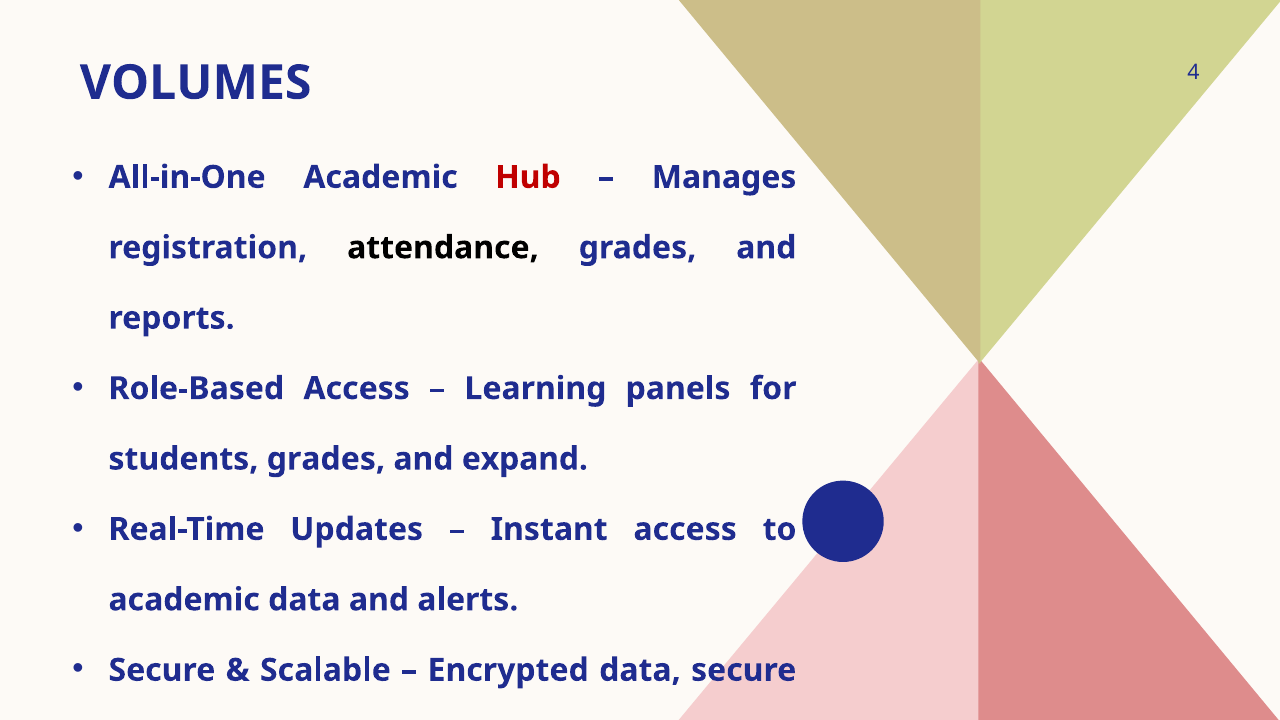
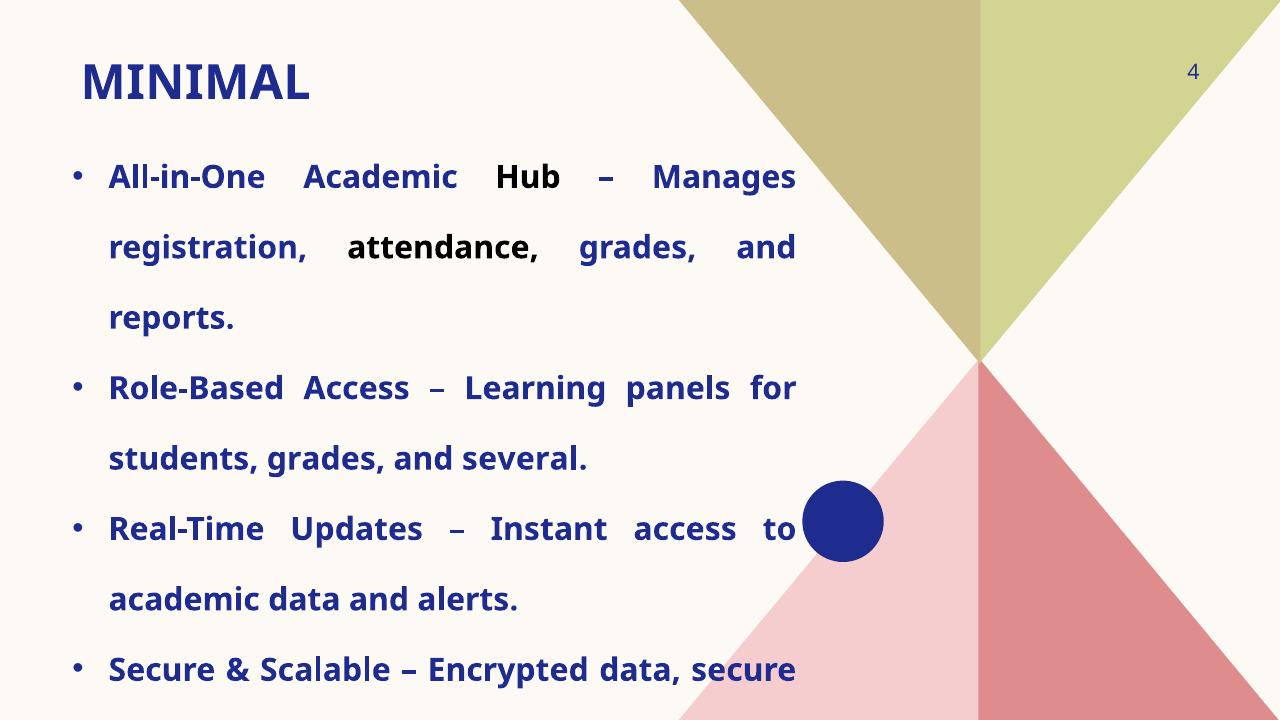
VOLUMES: VOLUMES -> MINIMAL
Hub colour: red -> black
and expand: expand -> several
